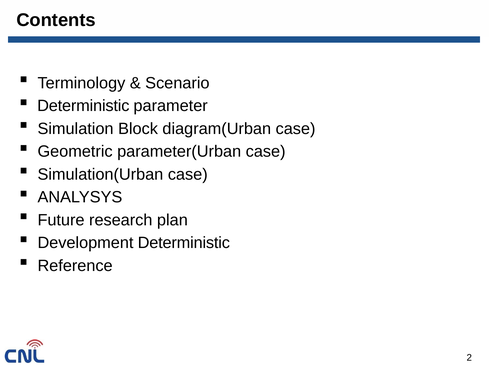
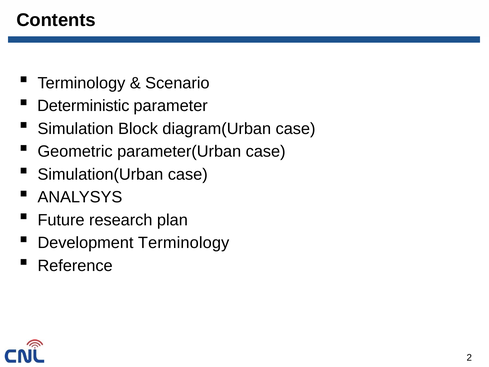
Development Deterministic: Deterministic -> Terminology
